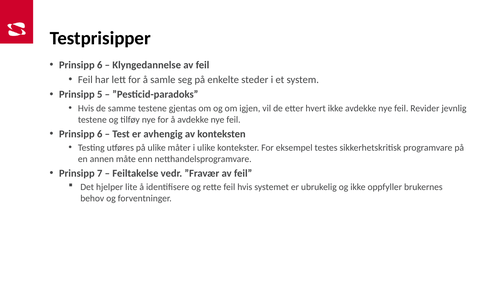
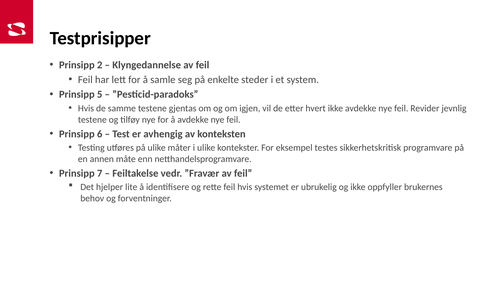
6 at (100, 65): 6 -> 2
